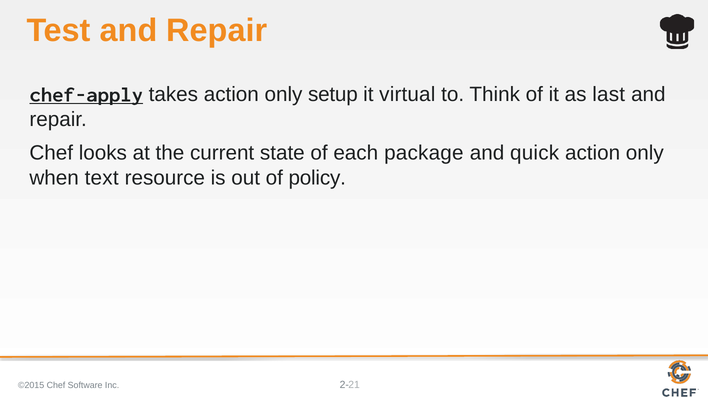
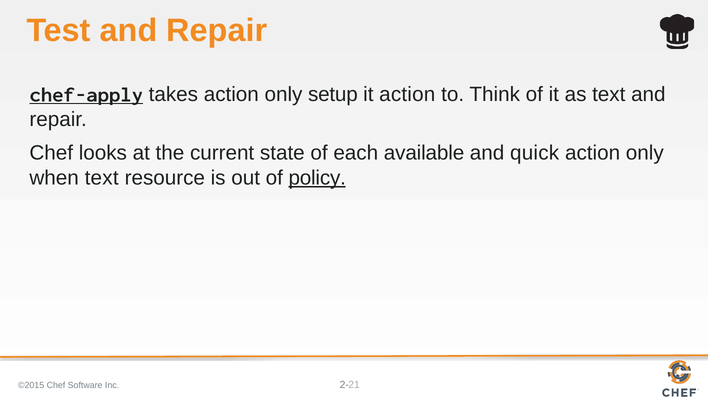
it virtual: virtual -> action
as last: last -> text
package: package -> available
policy underline: none -> present
